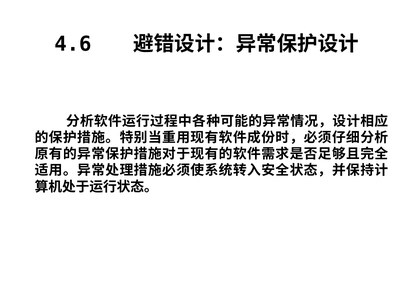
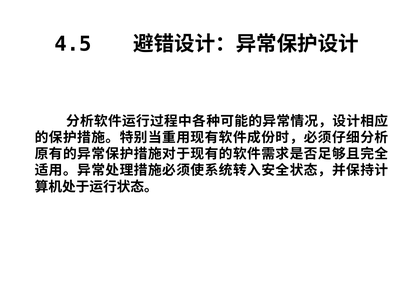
4.6: 4.6 -> 4.5
